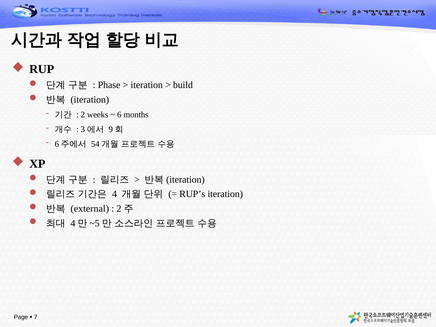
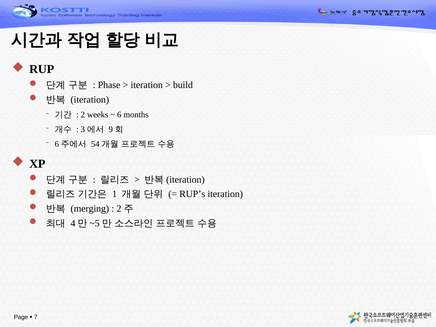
4: 4 -> 1
external: external -> merging
